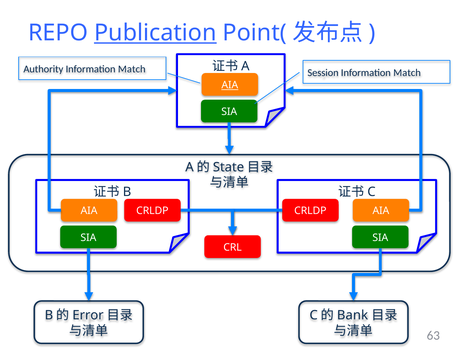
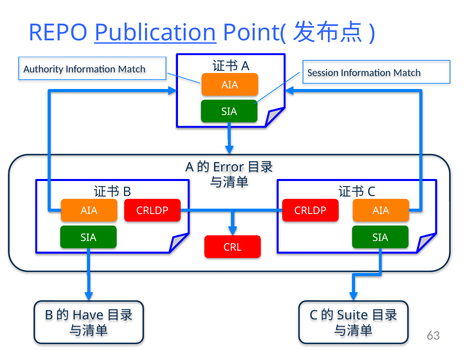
AIA at (230, 85) underline: present -> none
State: State -> Error
Error: Error -> Have
Bank: Bank -> Suite
